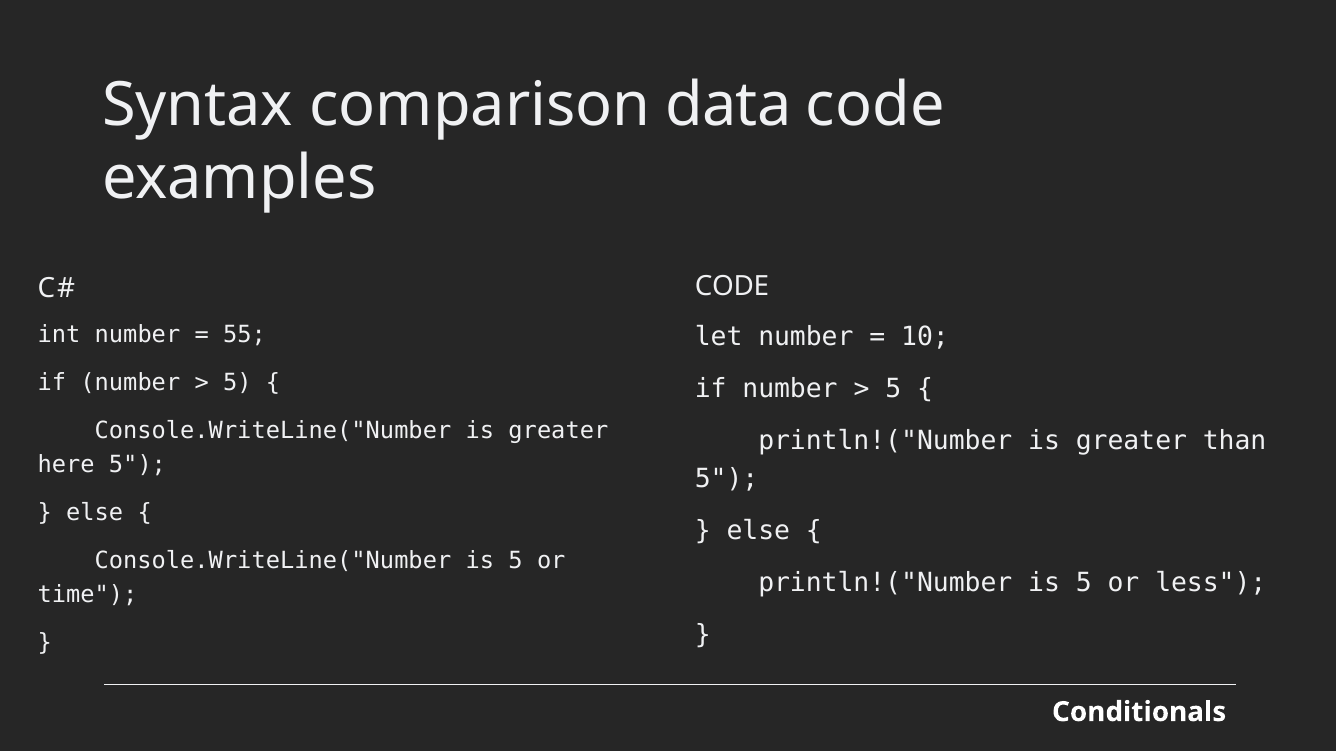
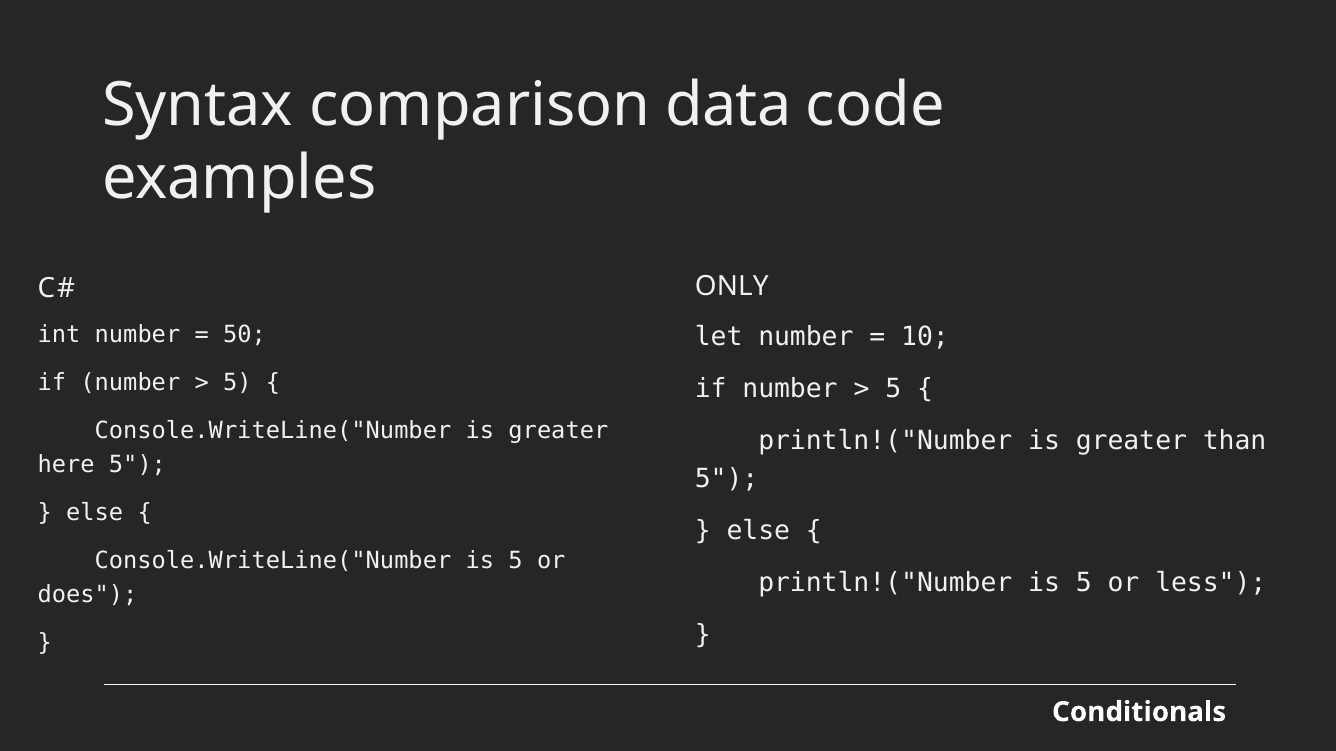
CODE at (732, 287): CODE -> ONLY
55: 55 -> 50
time: time -> does
